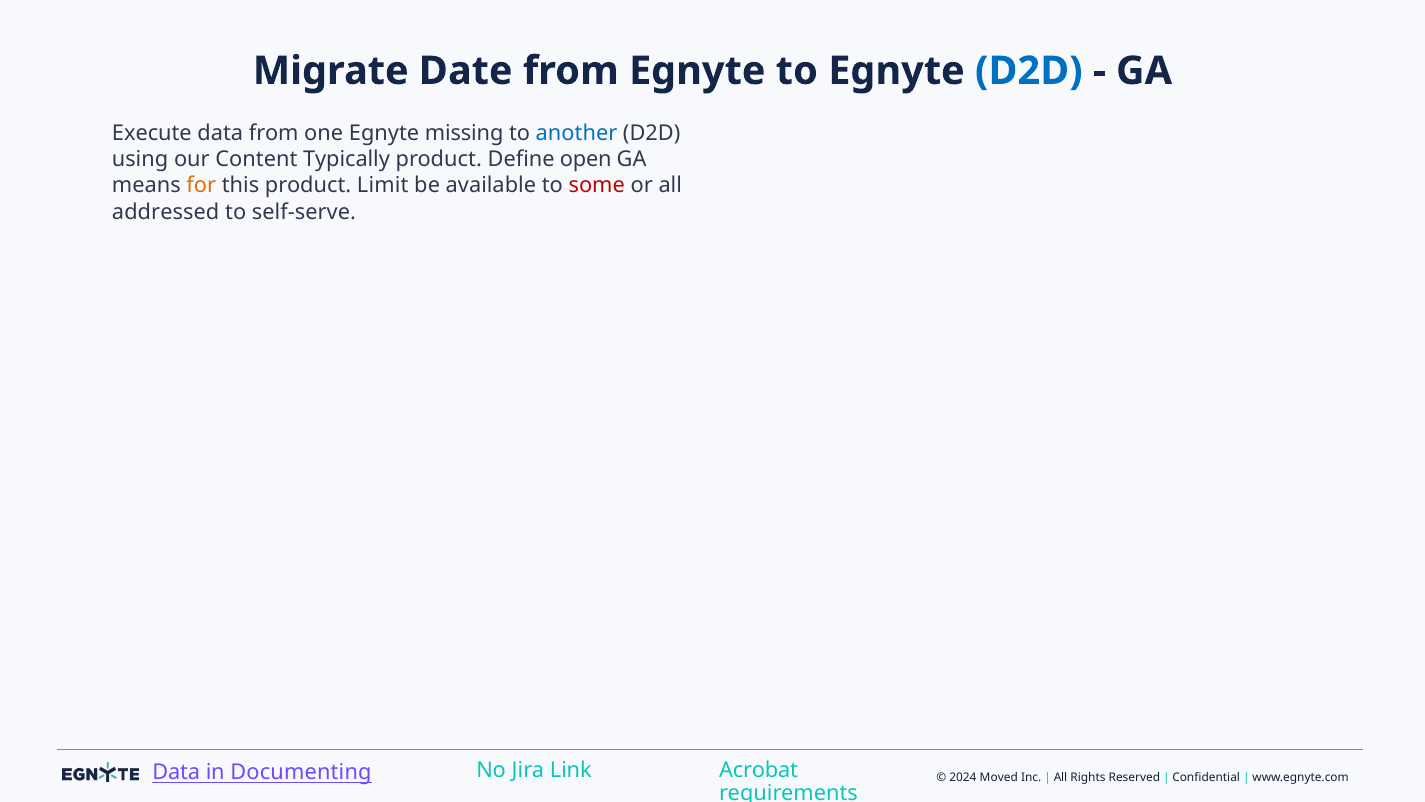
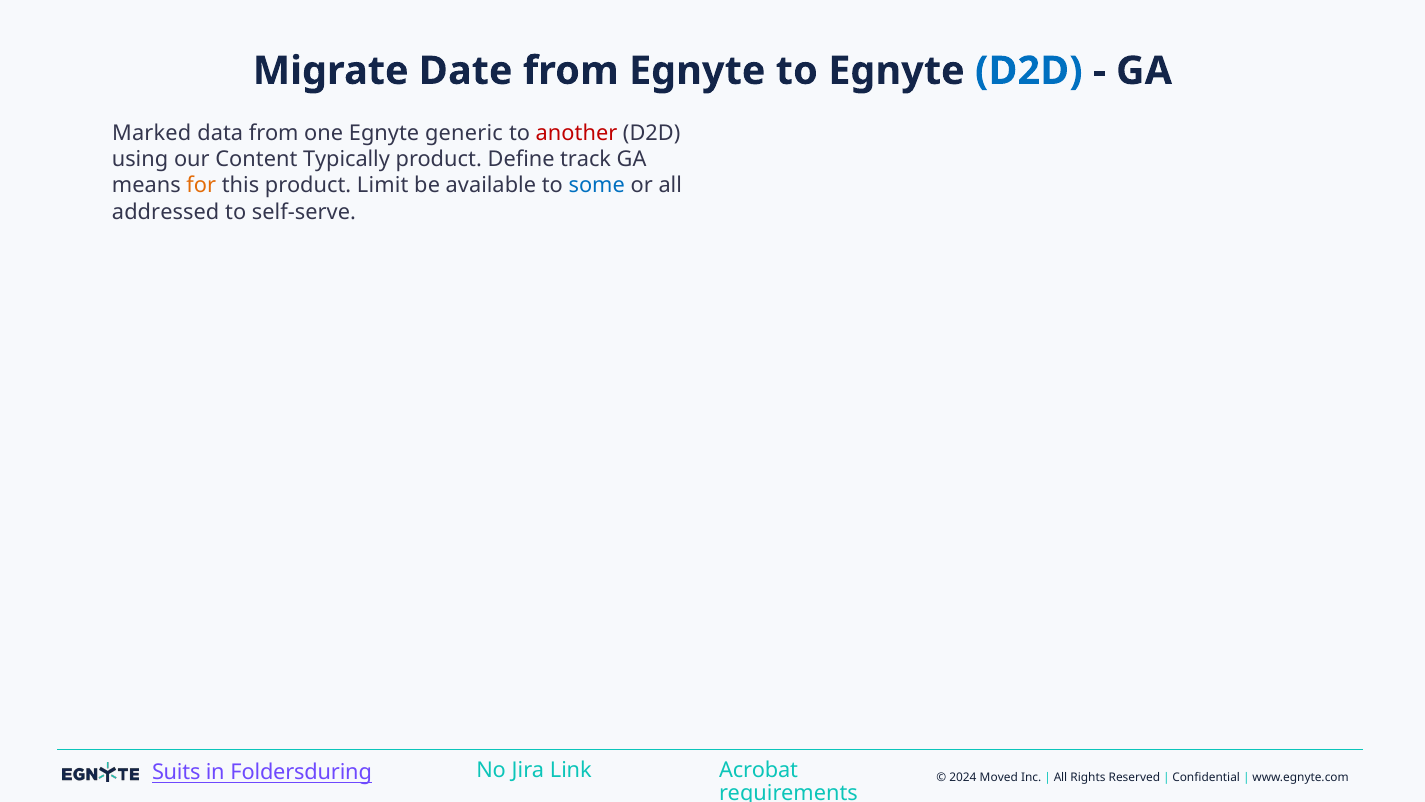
Execute: Execute -> Marked
missing: missing -> generic
another colour: blue -> red
open: open -> track
some colour: red -> blue
Data at (176, 772): Data -> Suits
Documenting: Documenting -> Foldersduring
